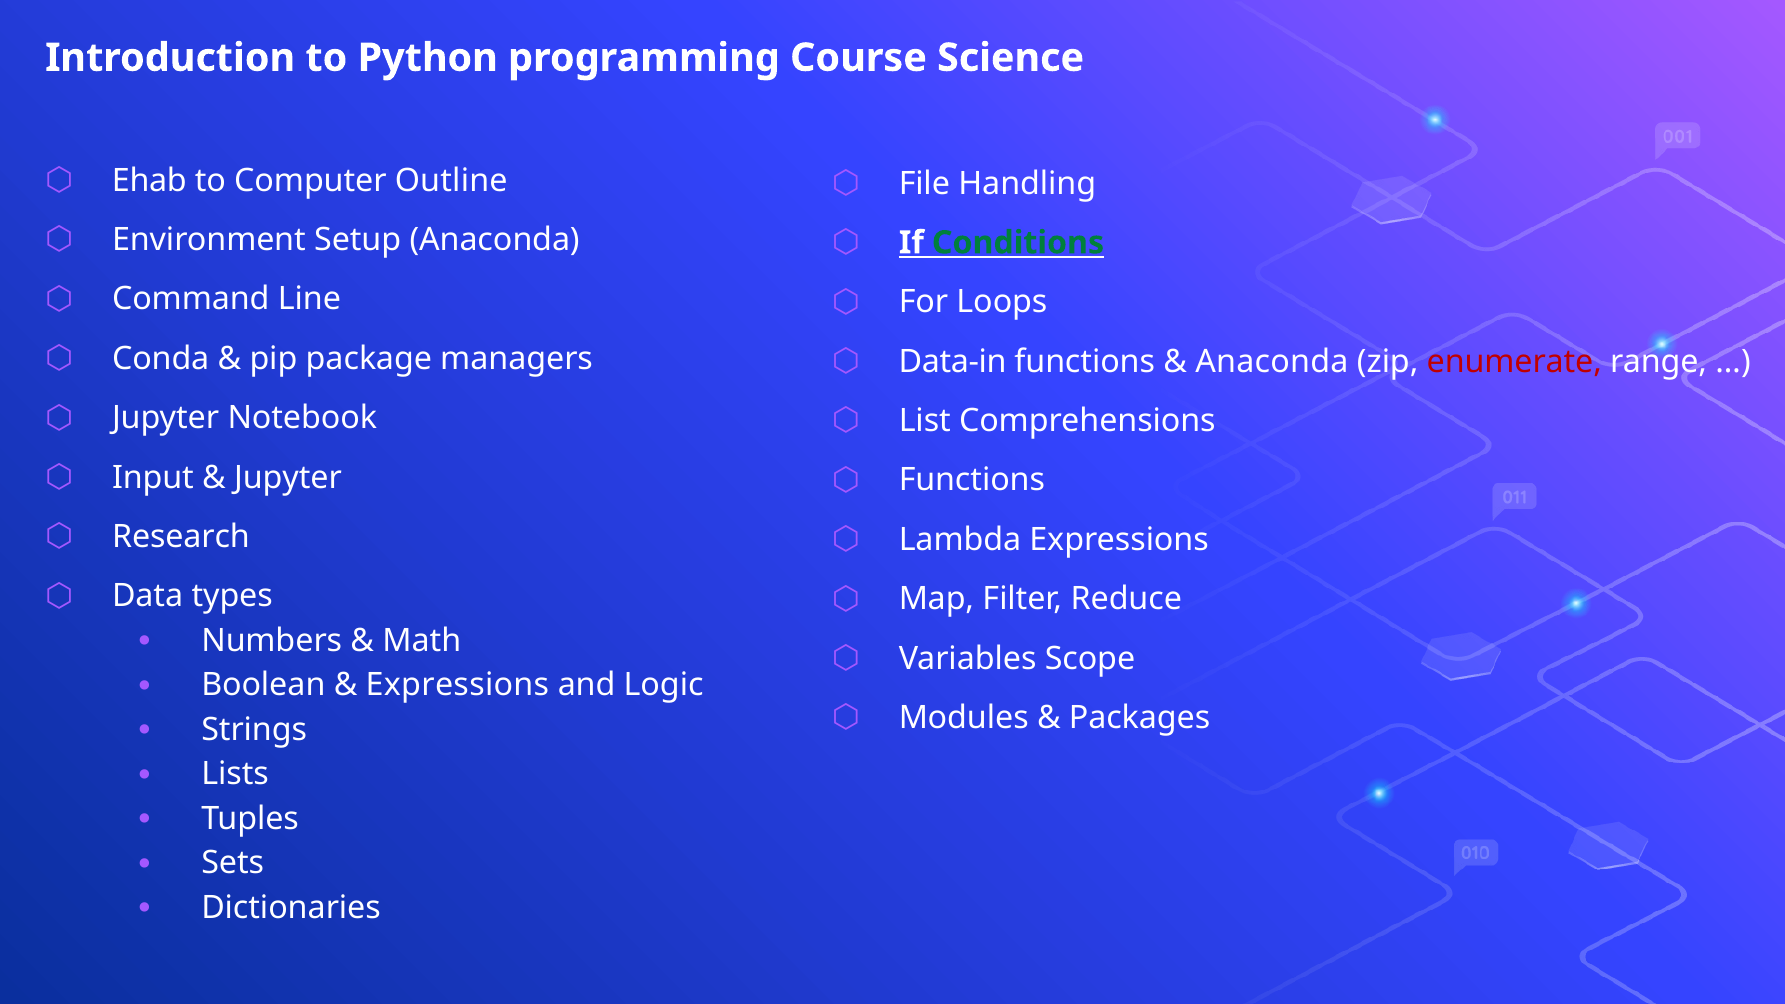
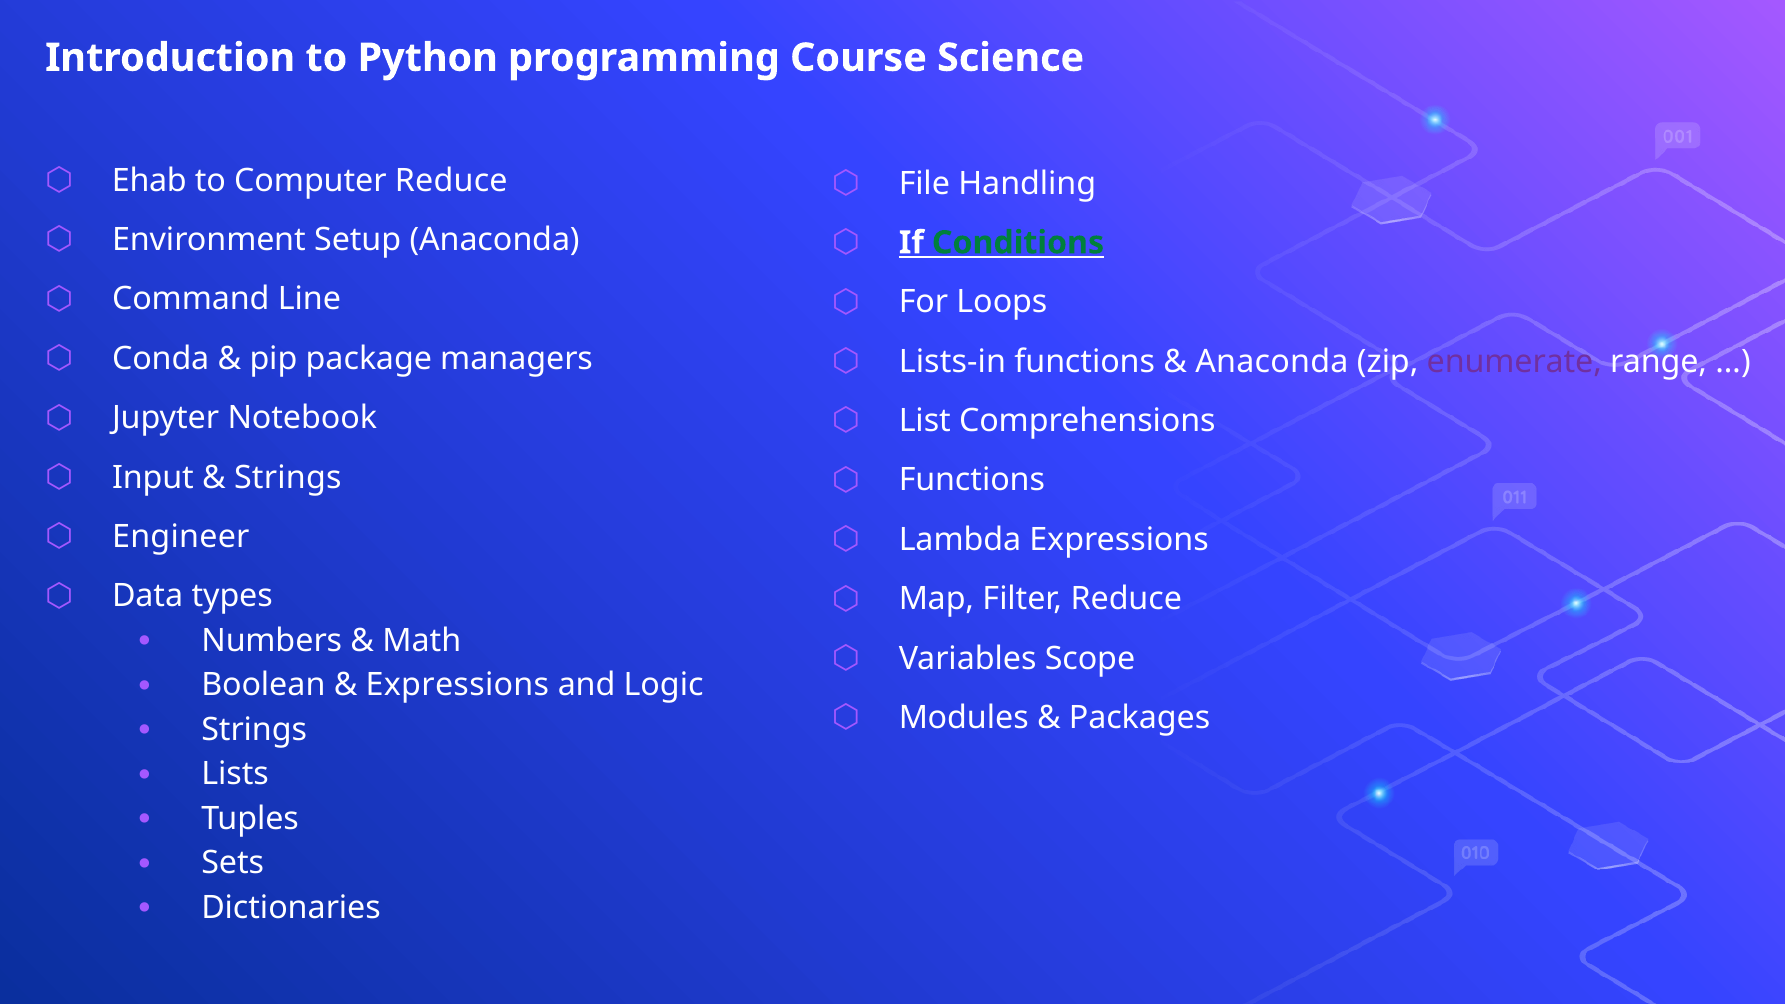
Computer Outline: Outline -> Reduce
Data-in: Data-in -> Lists-in
enumerate colour: red -> purple
Jupyter at (288, 477): Jupyter -> Strings
Research: Research -> Engineer
